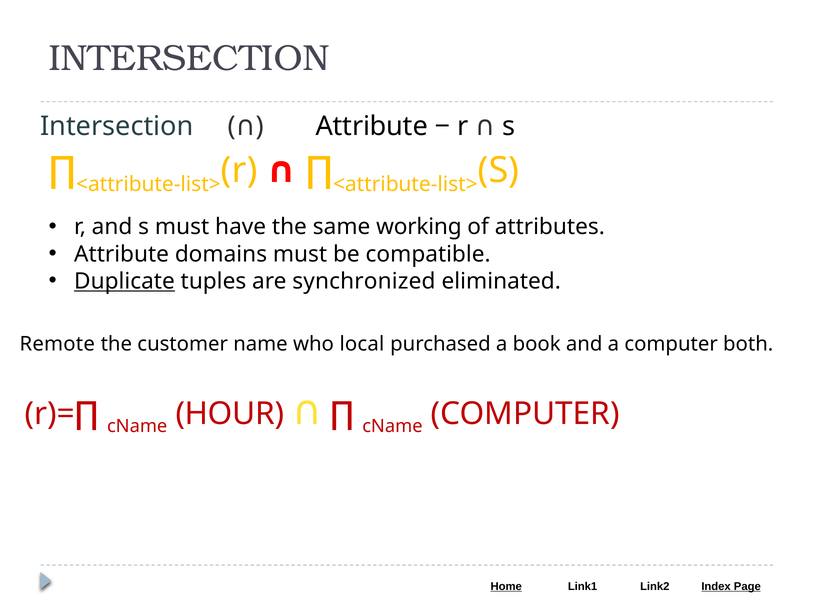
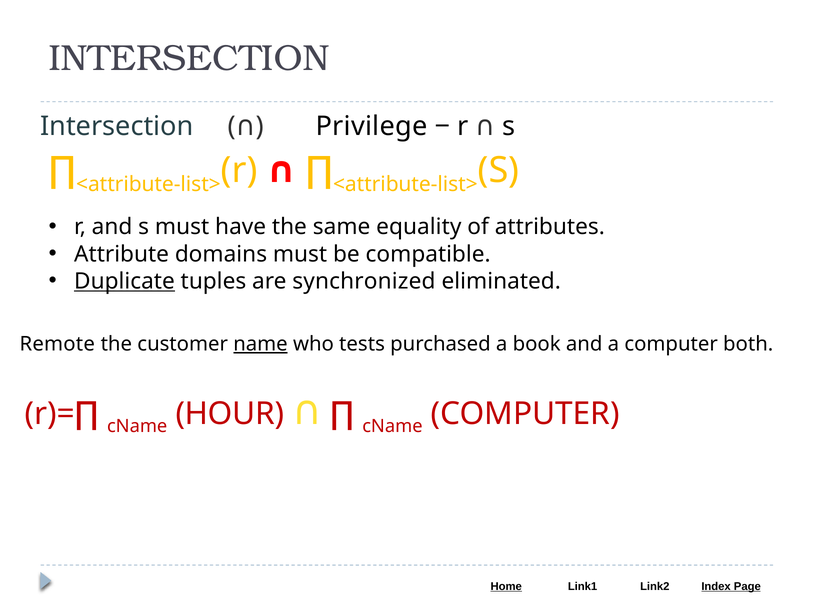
Intersection Attribute: Attribute -> Privilege
working: working -> equality
name underline: none -> present
local: local -> tests
